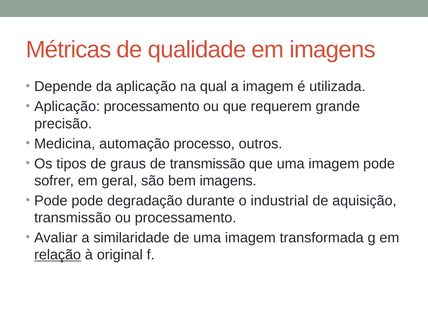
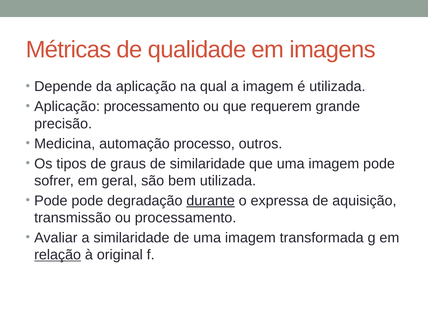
de transmissão: transmissão -> similaridade
bem imagens: imagens -> utilizada
durante underline: none -> present
industrial: industrial -> expressa
